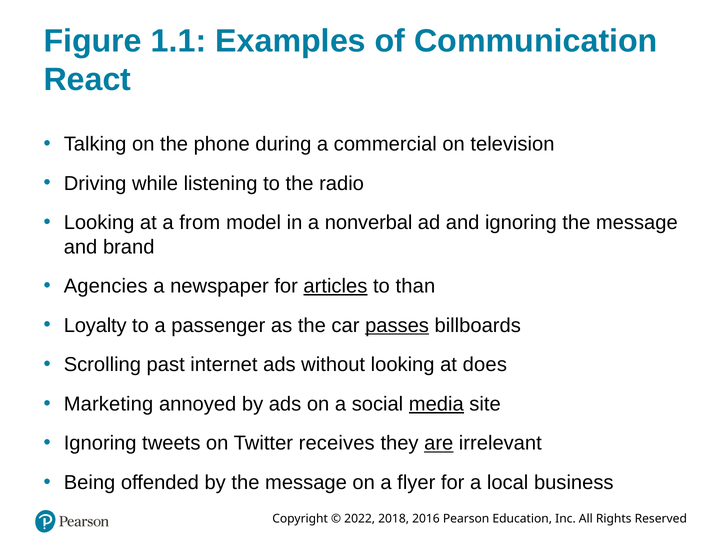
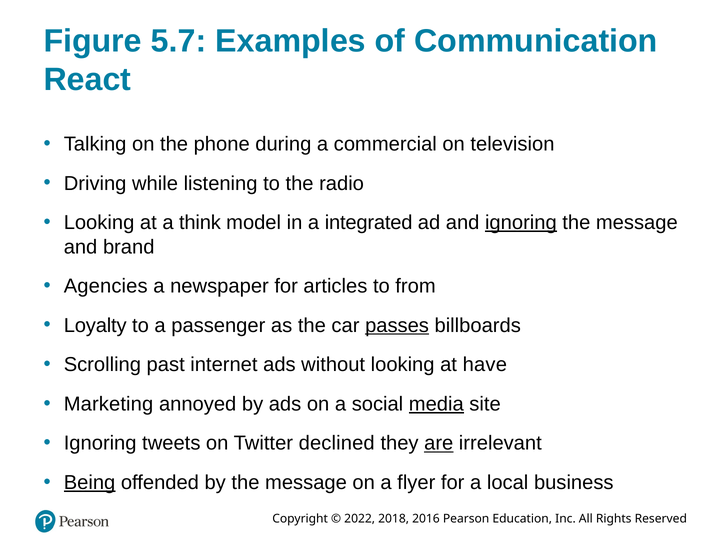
1.1: 1.1 -> 5.7
from: from -> think
nonverbal: nonverbal -> integrated
ignoring at (521, 223) underline: none -> present
articles underline: present -> none
than: than -> from
does: does -> have
receives: receives -> declined
Being underline: none -> present
